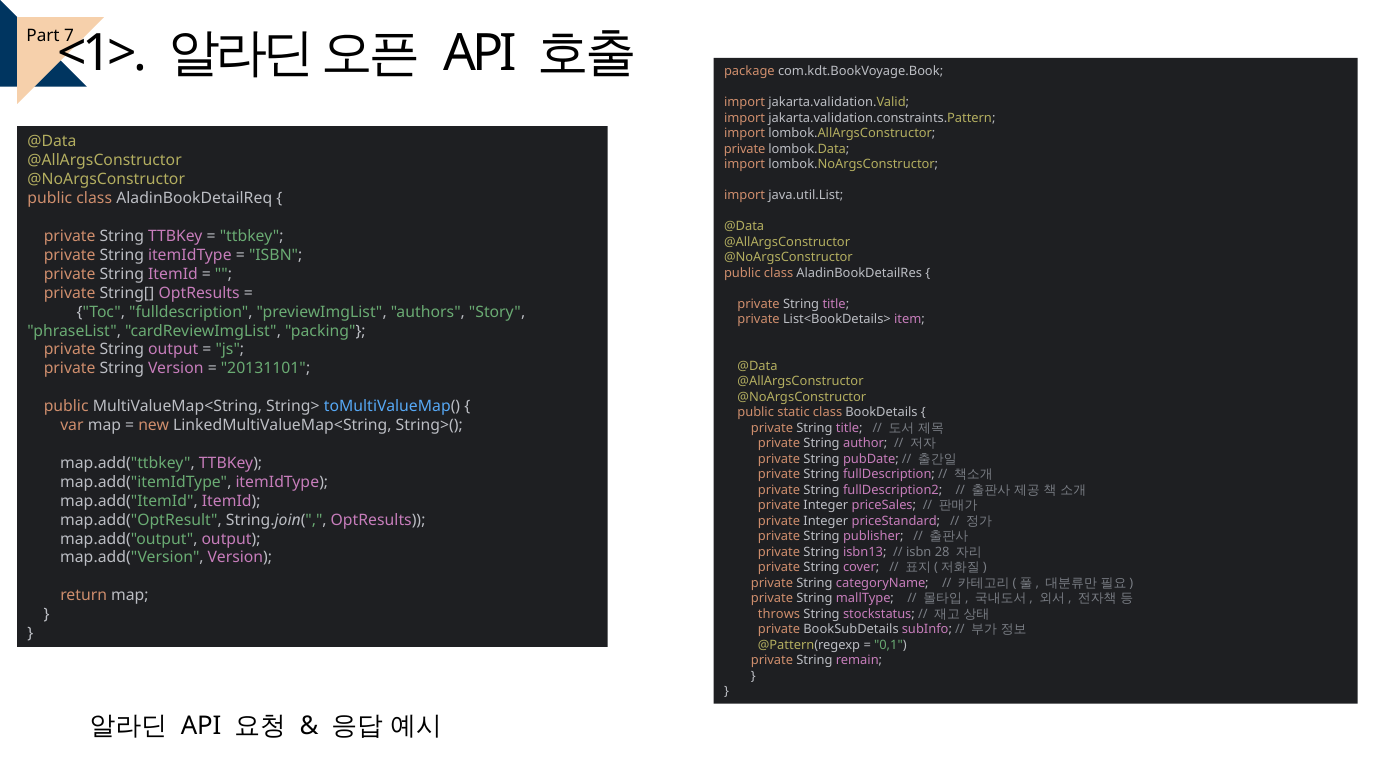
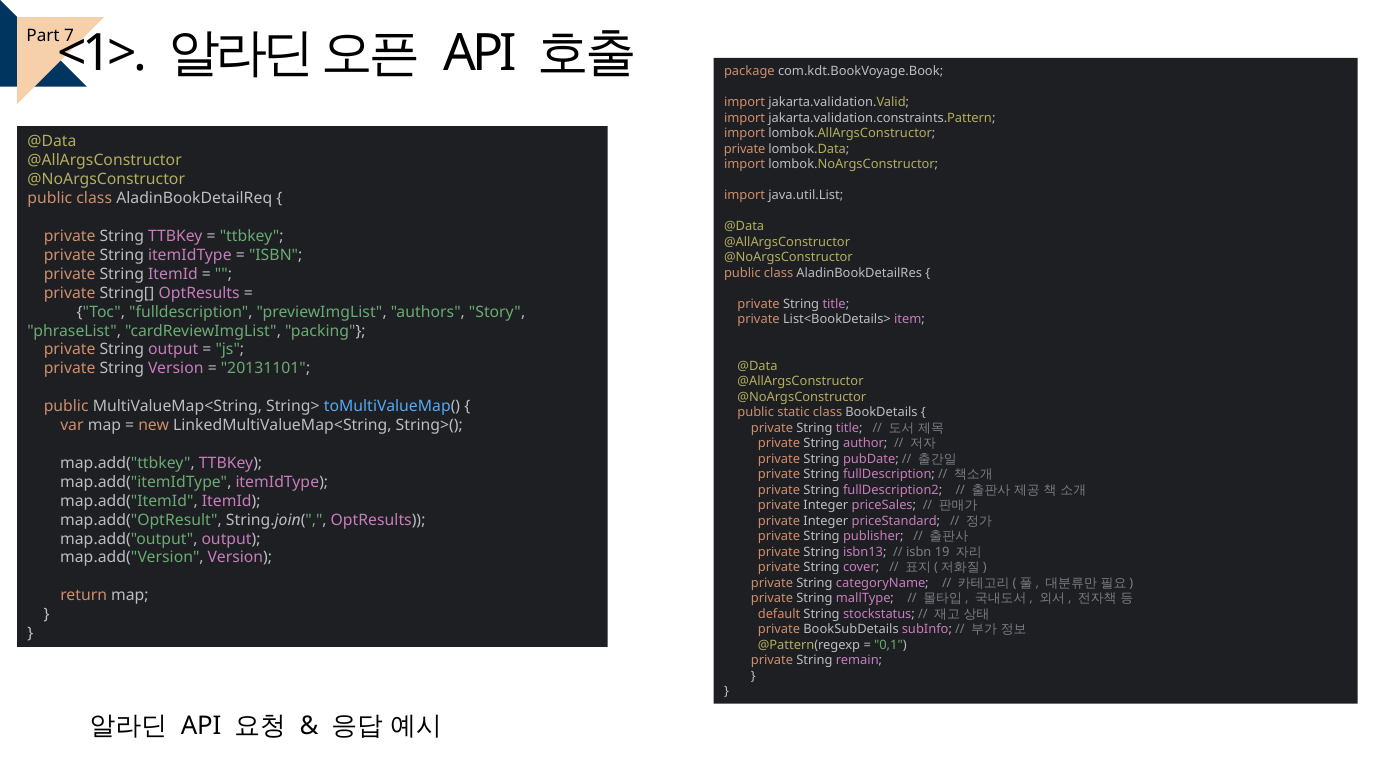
28: 28 -> 19
throws: throws -> default
